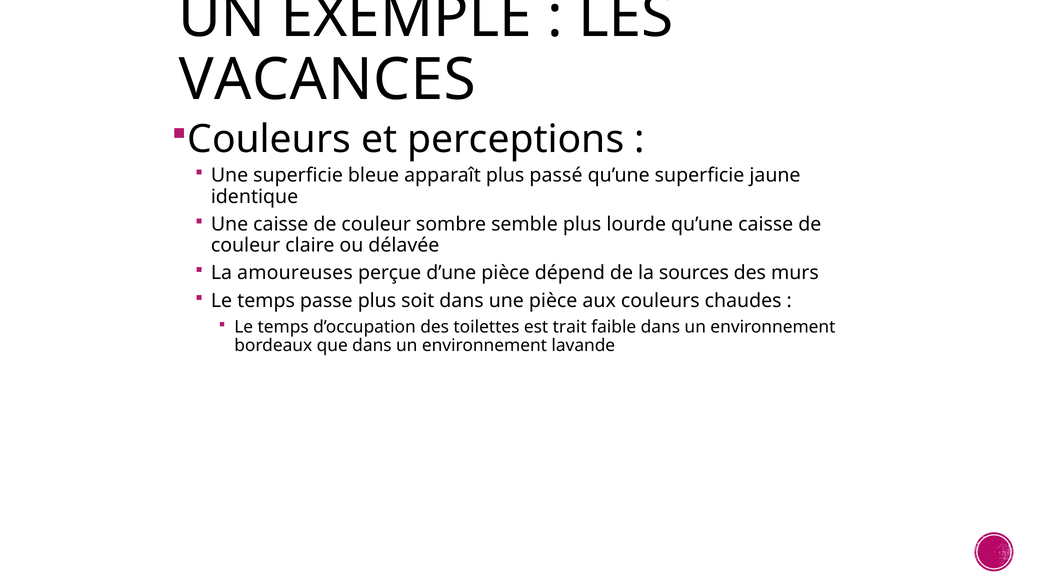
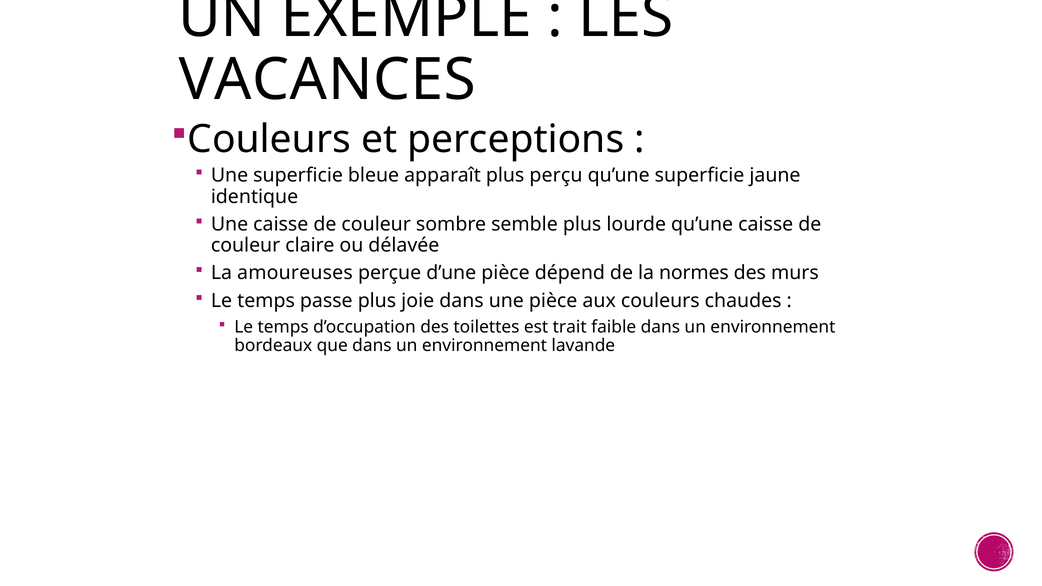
passé: passé -> perçu
sources: sources -> normes
soit: soit -> joie
